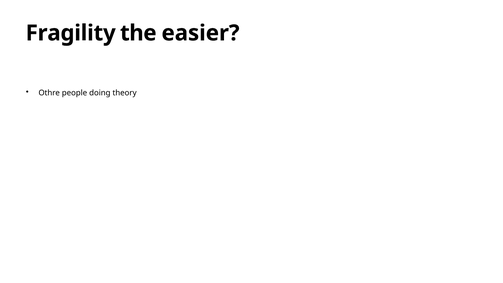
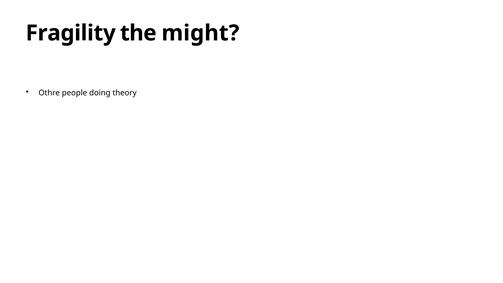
easier: easier -> might
